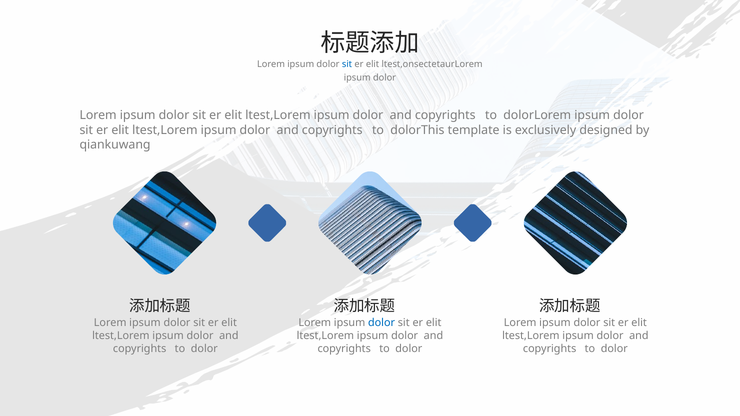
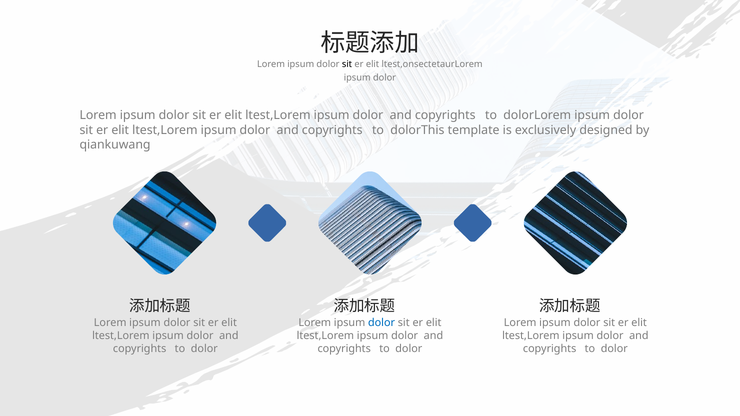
sit at (347, 64) colour: blue -> black
